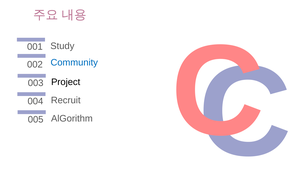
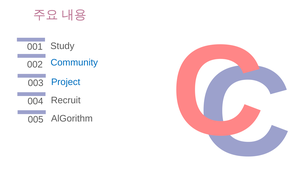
Project colour: black -> blue
